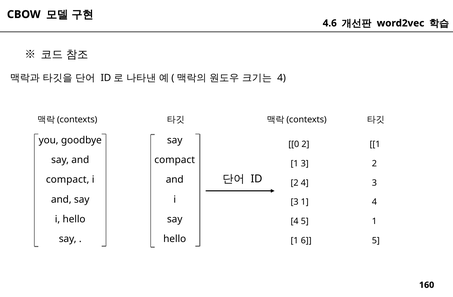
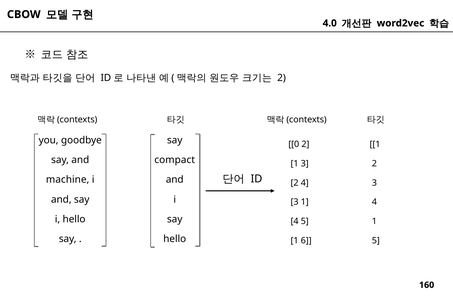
4.6: 4.6 -> 4.0
4 at (282, 78): 4 -> 2
compact at (68, 180): compact -> machine
